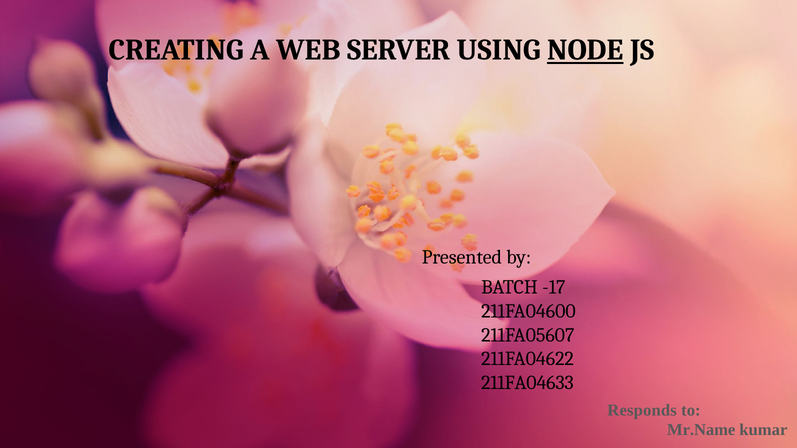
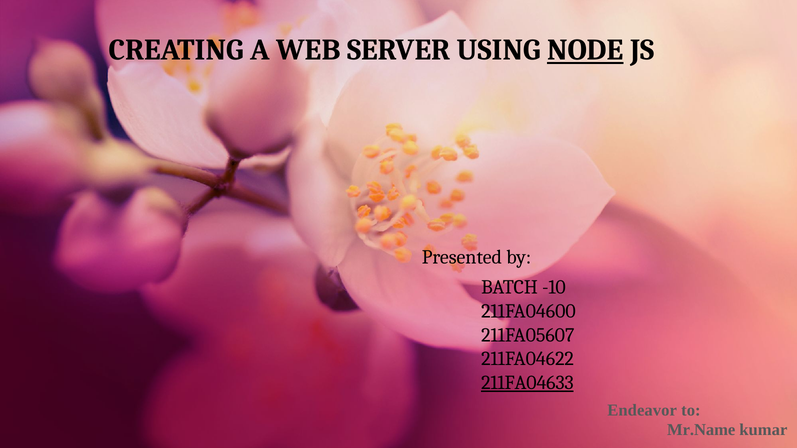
-17: -17 -> -10
211FA04633 underline: none -> present
Responds: Responds -> Endeavor
